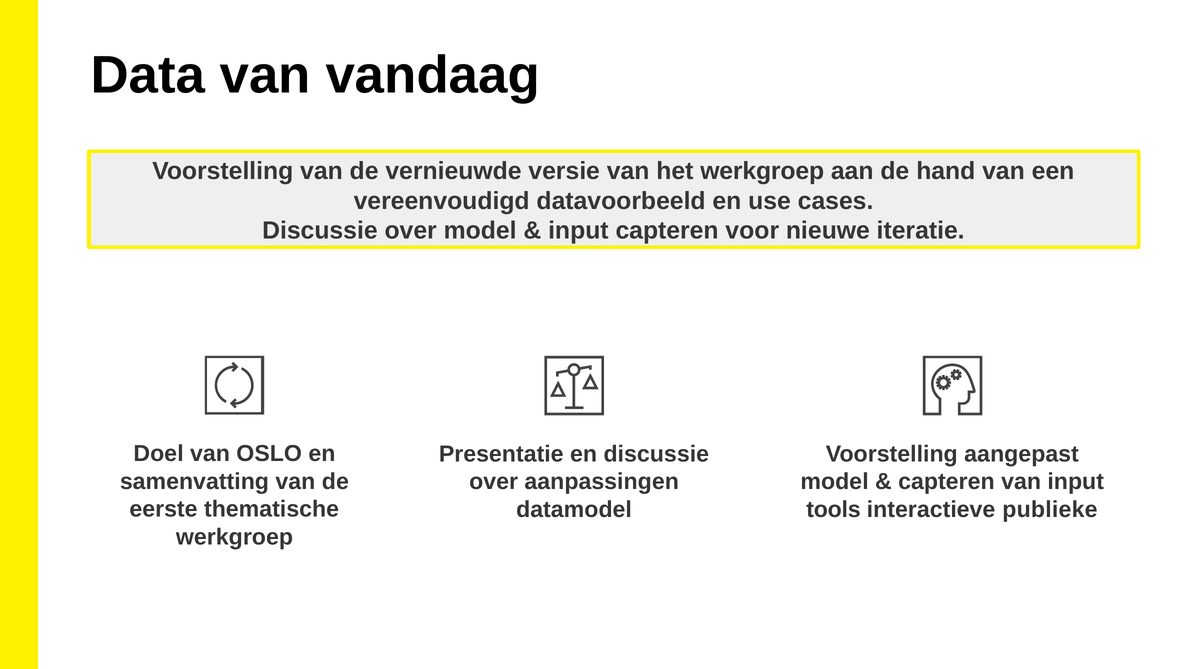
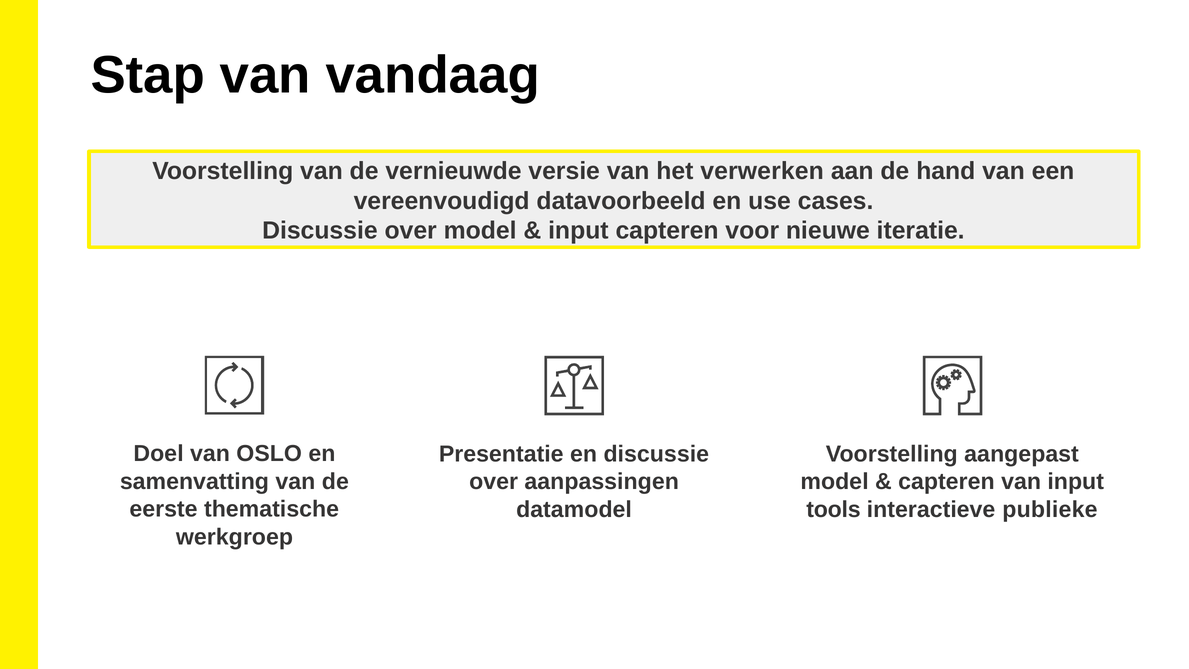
Data: Data -> Stap
het werkgroep: werkgroep -> verwerken
